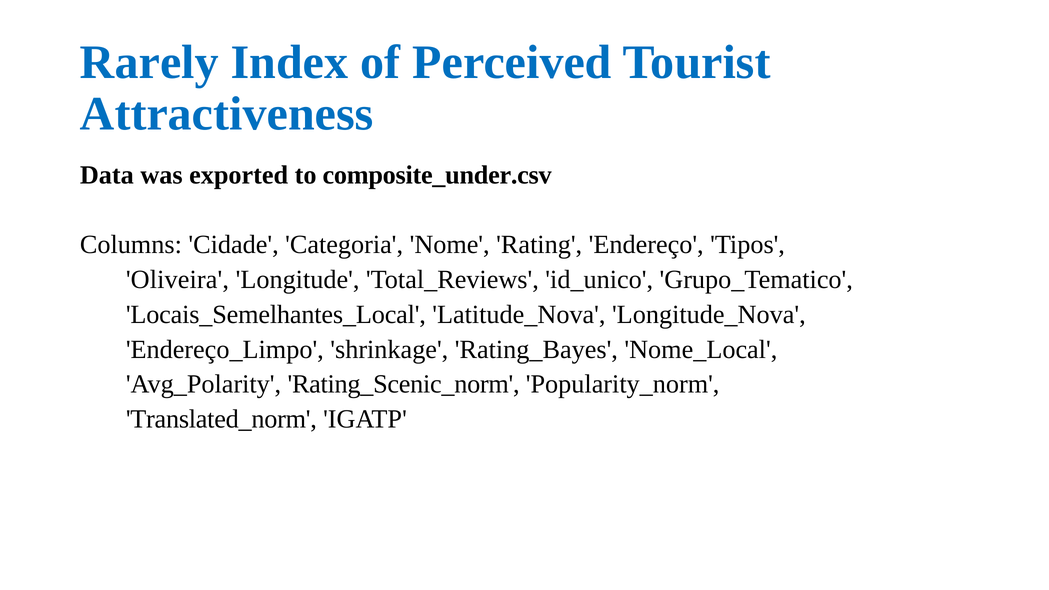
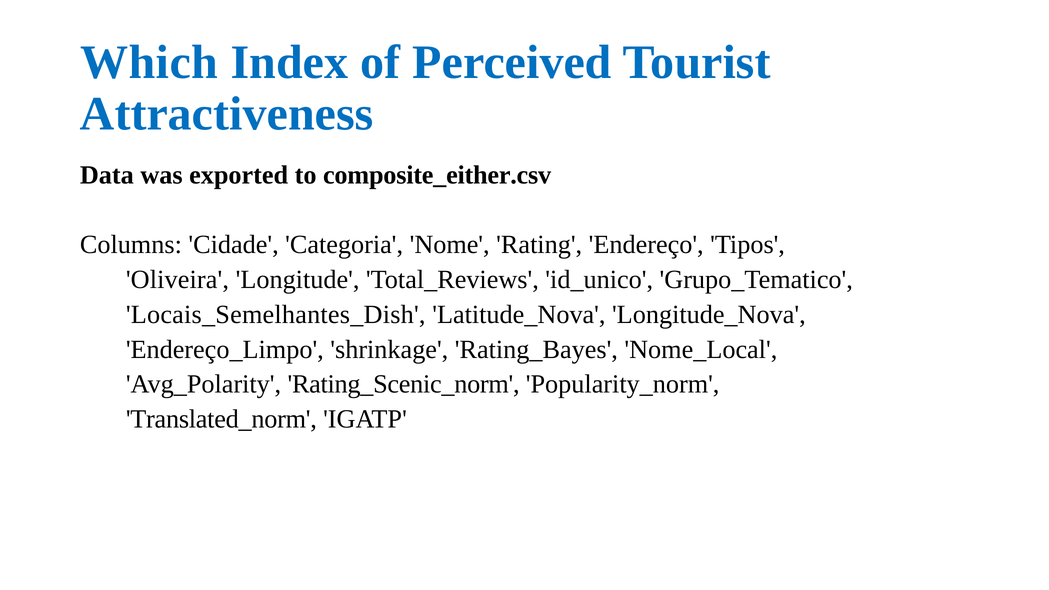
Rarely: Rarely -> Which
composite_under.csv: composite_under.csv -> composite_either.csv
Locais_Semelhantes_Local: Locais_Semelhantes_Local -> Locais_Semelhantes_Dish
